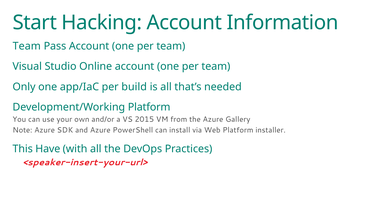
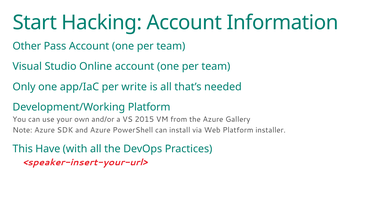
Team at (27, 46): Team -> Other
build: build -> write
